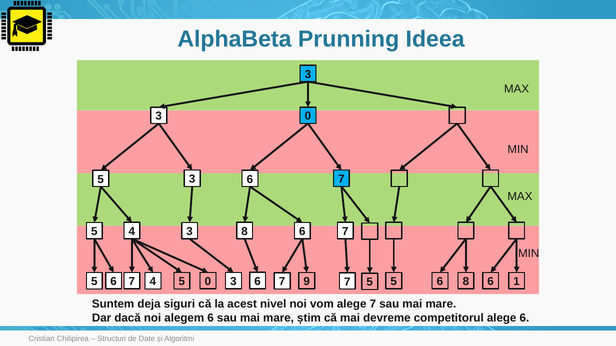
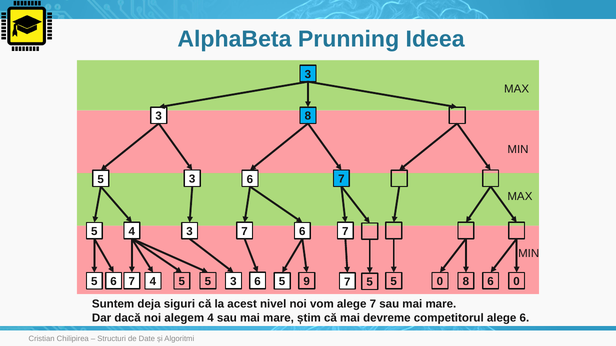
3 0: 0 -> 8
4 8: 8 -> 7
4 0: 0 -> 5
5 5 7: 7 -> 5
6 at (440, 282): 6 -> 0
9 1: 1 -> 0
alegem 6: 6 -> 4
